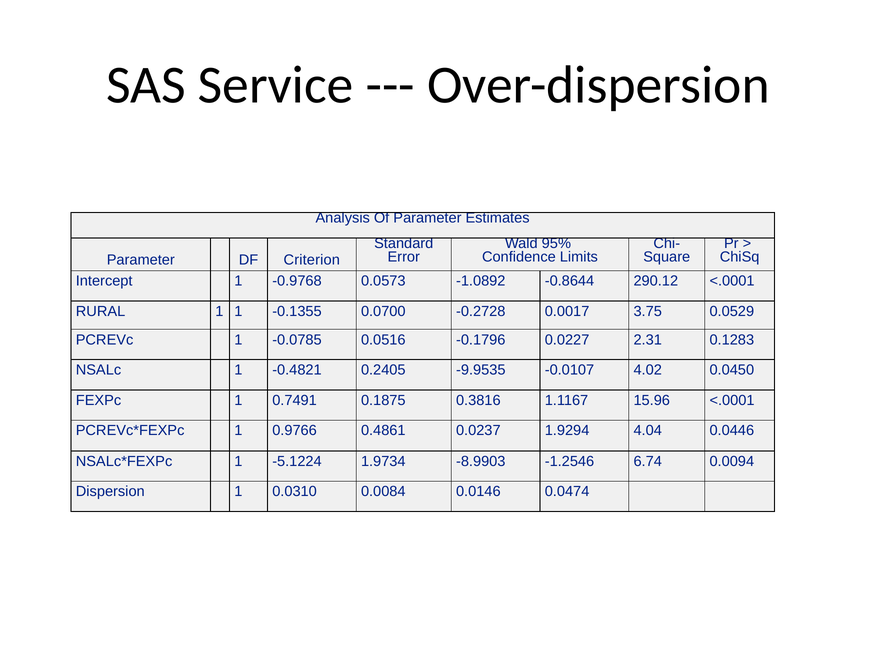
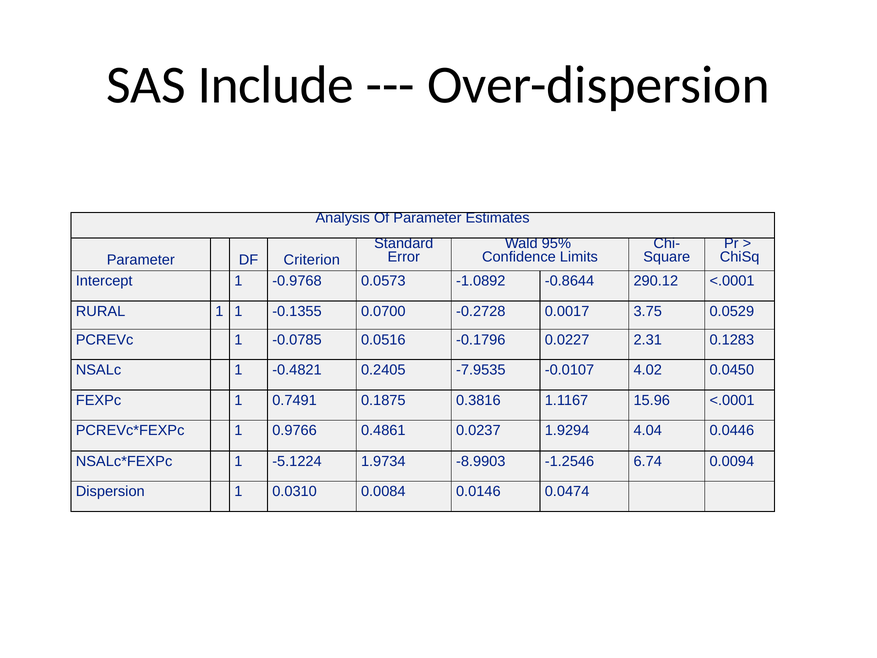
Service: Service -> Include
-9.9535: -9.9535 -> -7.9535
